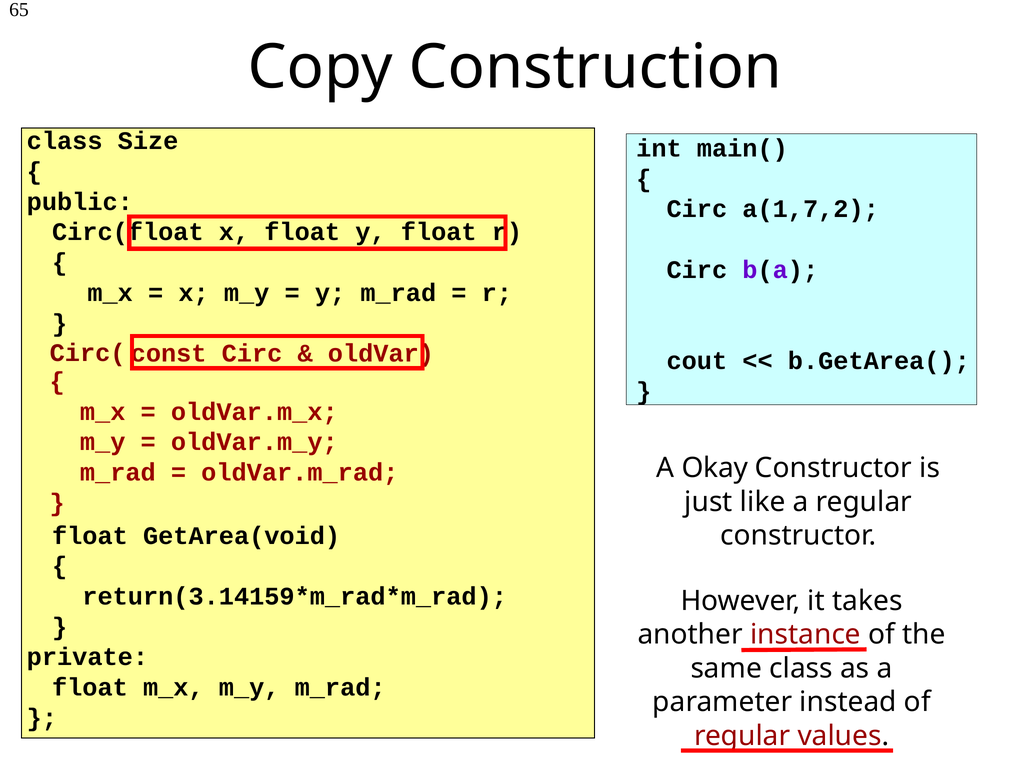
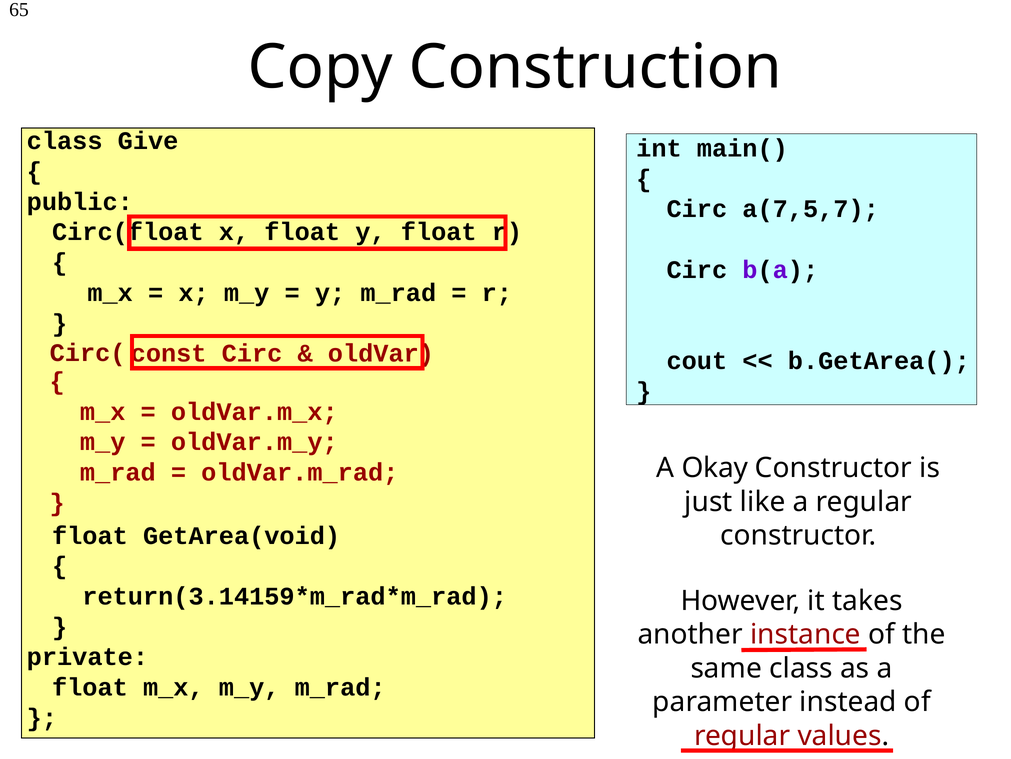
Size: Size -> Give
a(1,7,2: a(1,7,2 -> a(7,5,7
